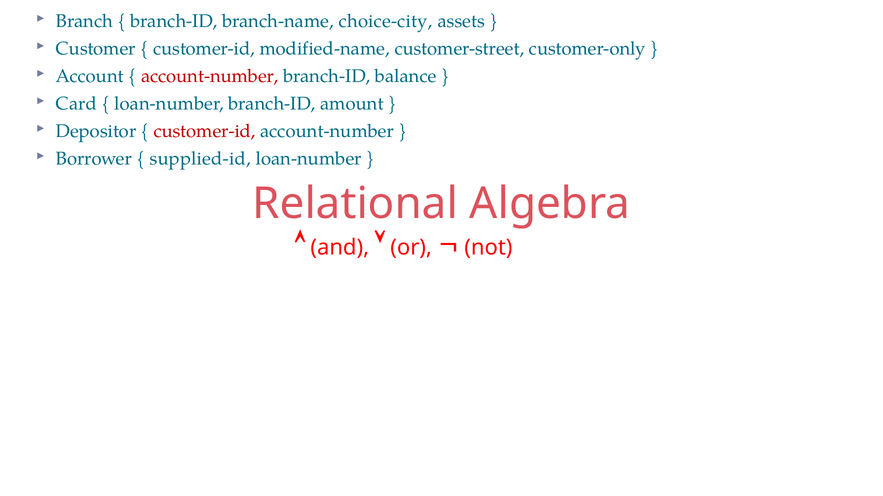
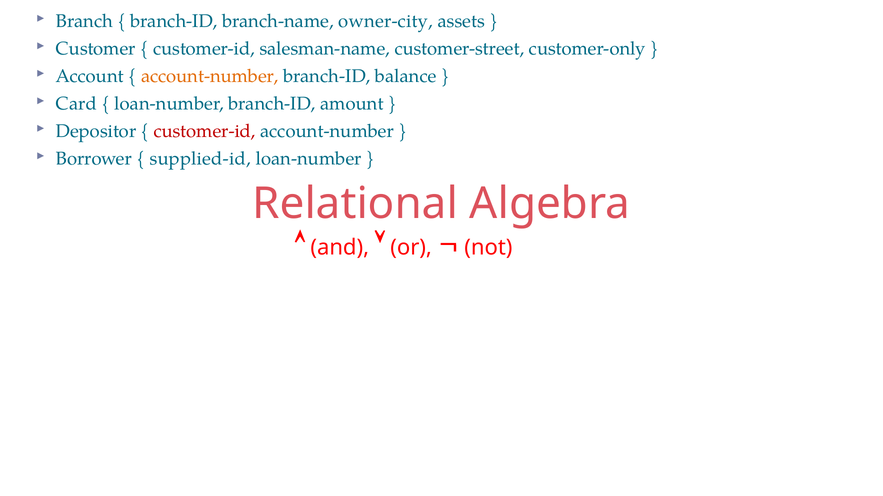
choice-city: choice-city -> owner-city
modified-name: modified-name -> salesman-name
account-number at (210, 76) colour: red -> orange
